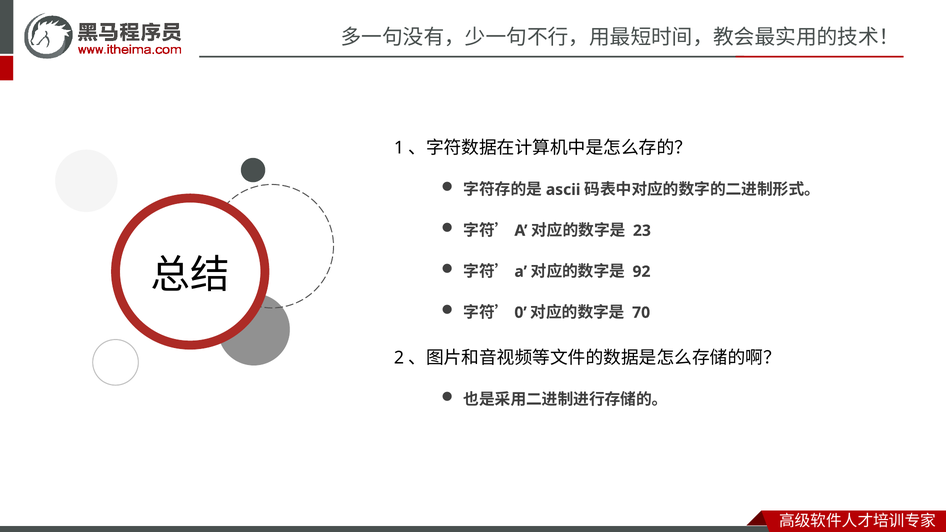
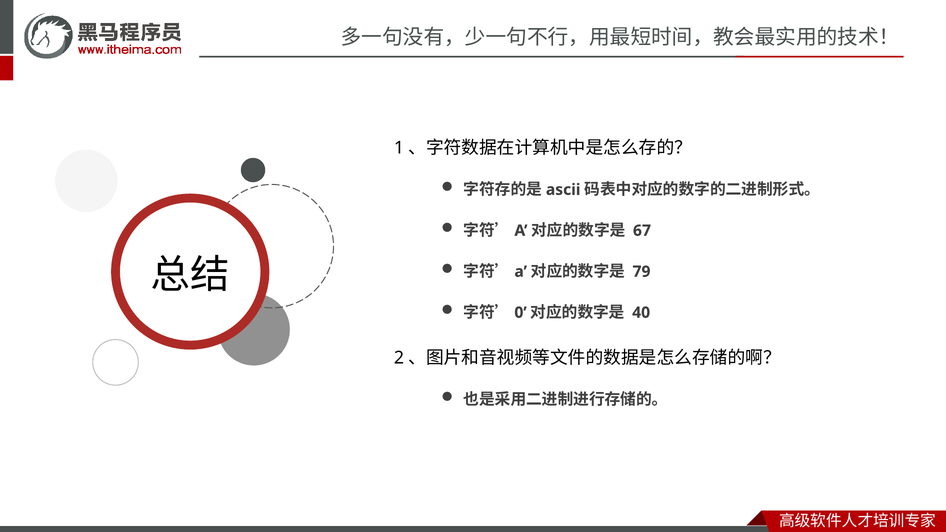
23: 23 -> 67
92: 92 -> 79
70: 70 -> 40
